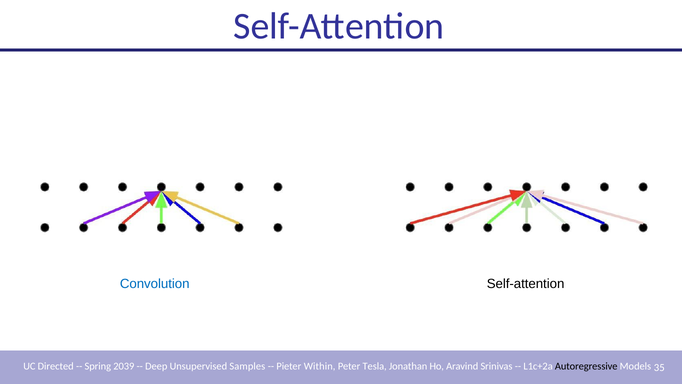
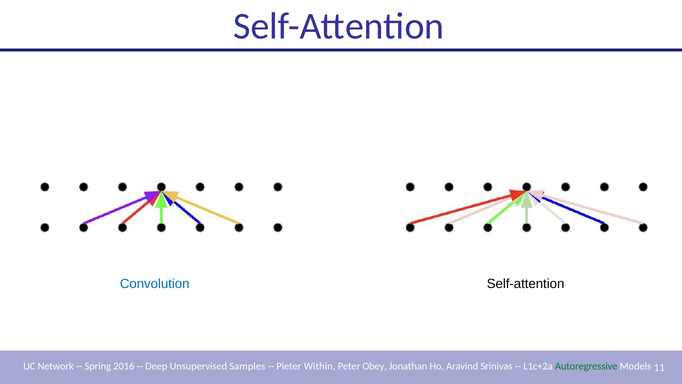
Directed: Directed -> Network
2039: 2039 -> 2016
Tesla: Tesla -> Obey
Autoregressive colour: black -> green
35: 35 -> 11
